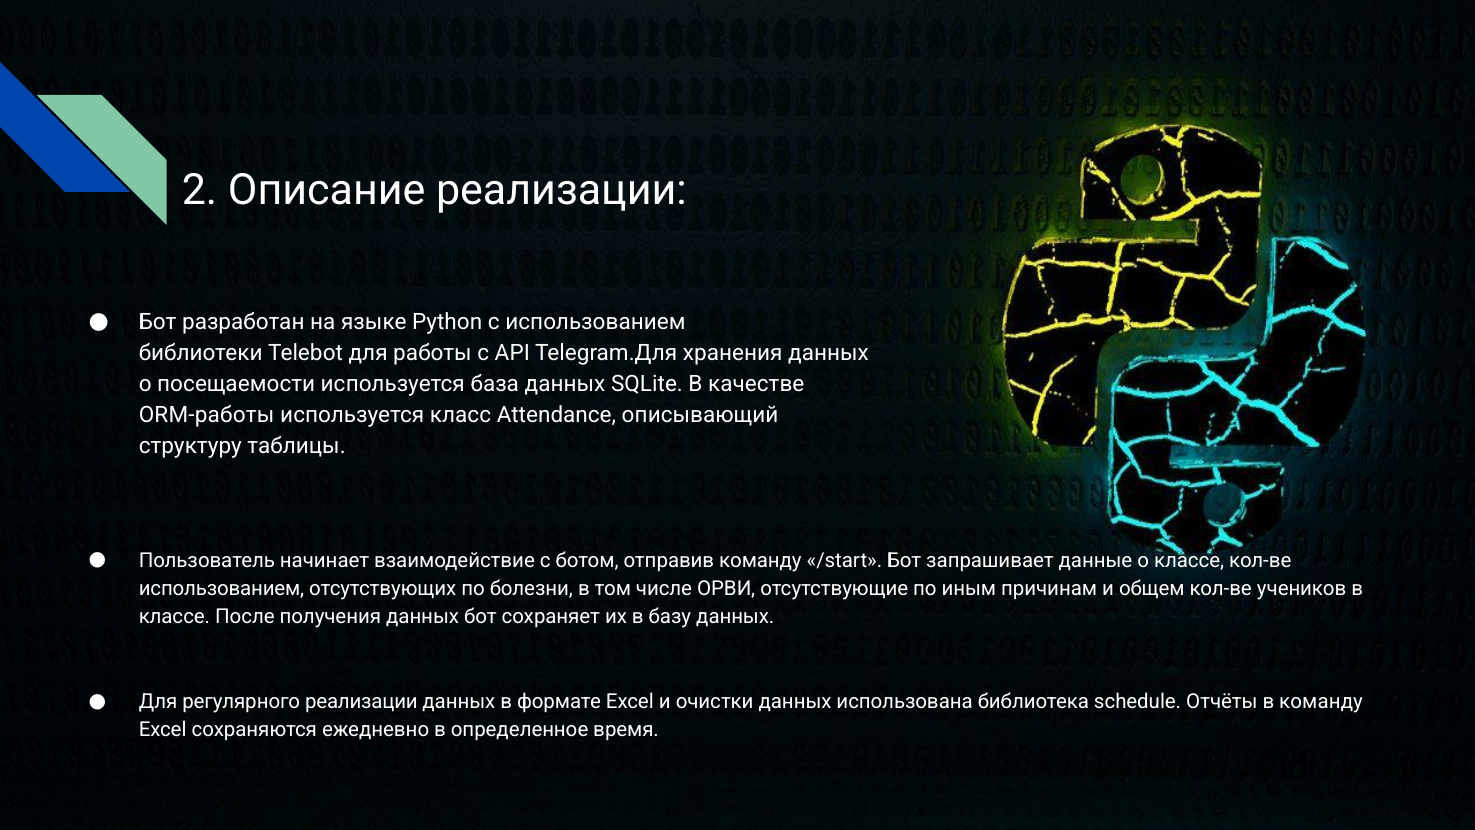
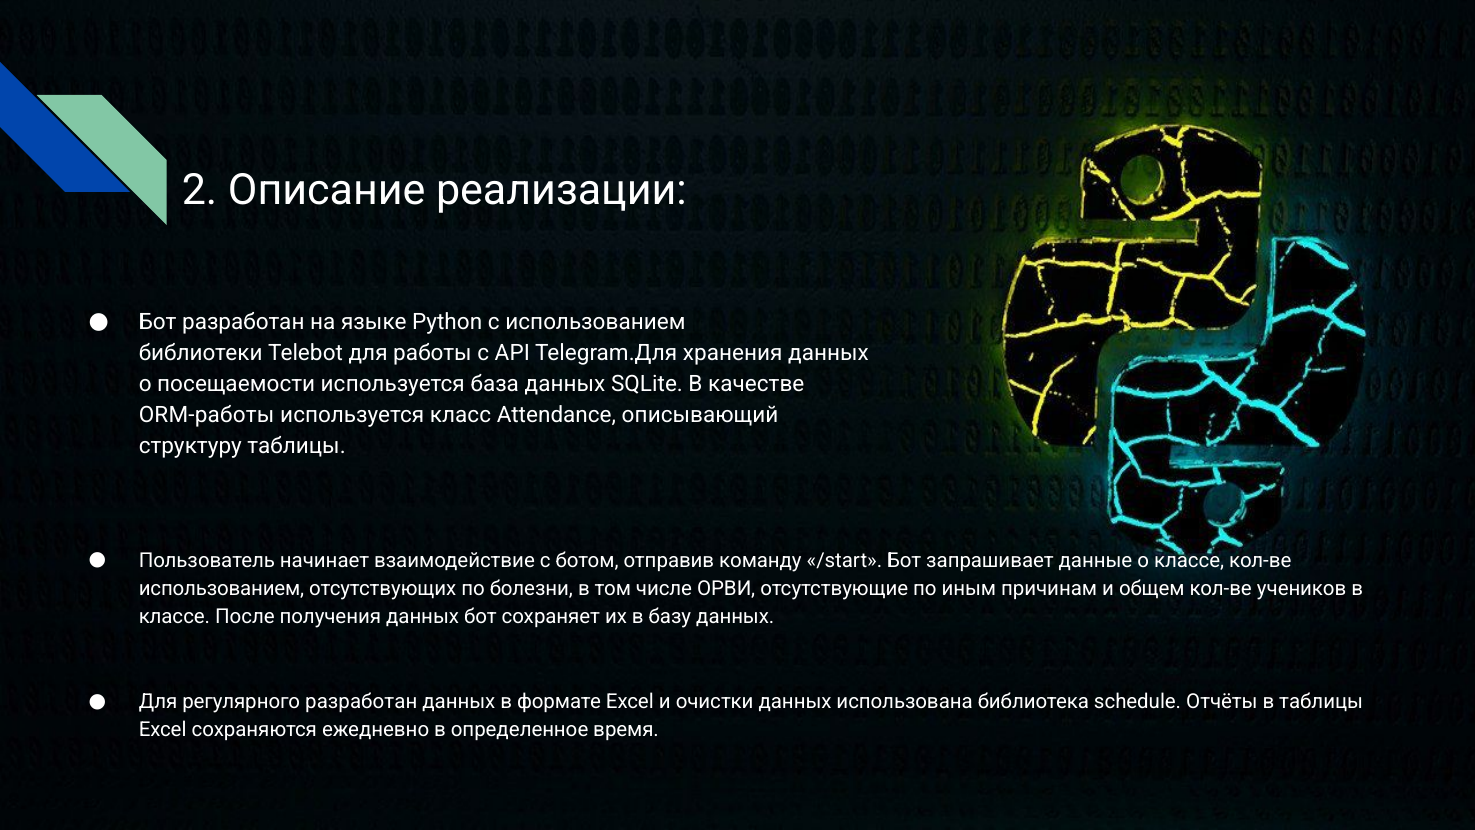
регулярного реализации: реализации -> разработан
в команду: команду -> таблицы
